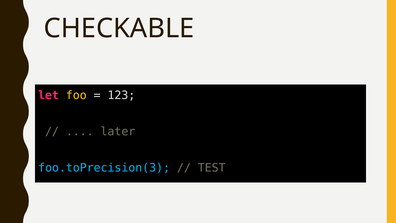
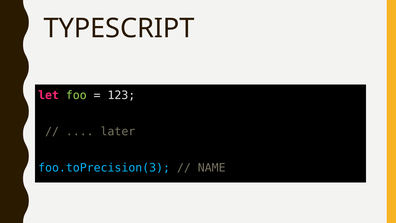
CHECKABLE: CHECKABLE -> TYPESCRIPT
foo colour: yellow -> light green
TEST: TEST -> NAME
